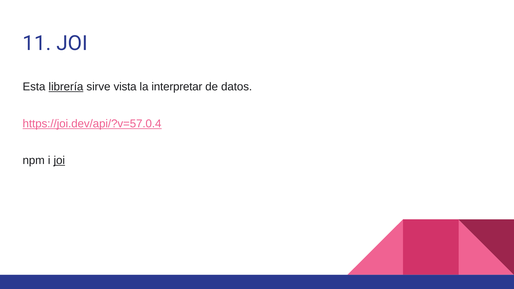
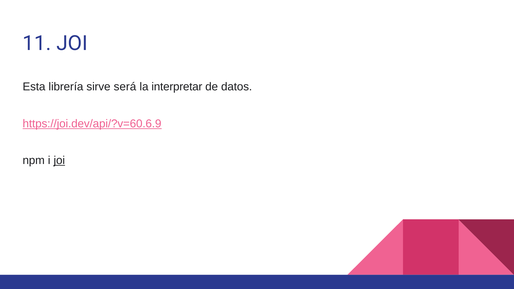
librería underline: present -> none
vista: vista -> será
https://joi.dev/api/?v=57.0.4: https://joi.dev/api/?v=57.0.4 -> https://joi.dev/api/?v=60.6.9
